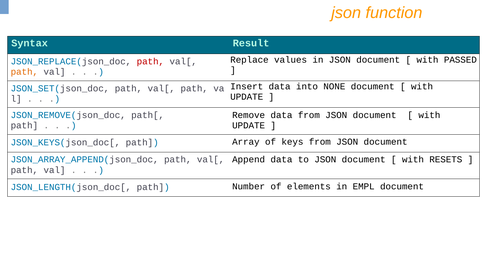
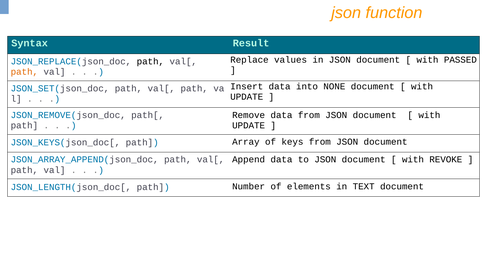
path at (150, 62) colour: red -> black
RESETS: RESETS -> REVOKE
EMPL: EMPL -> TEXT
